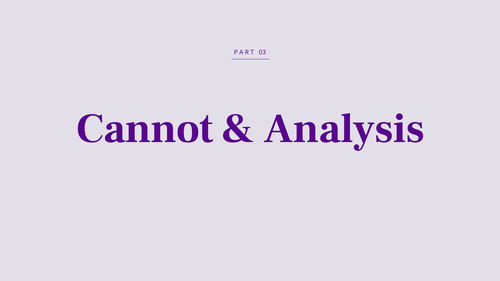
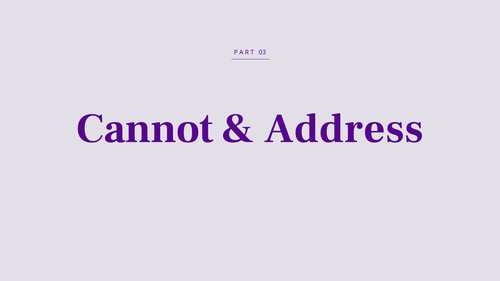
Analysis: Analysis -> Address
